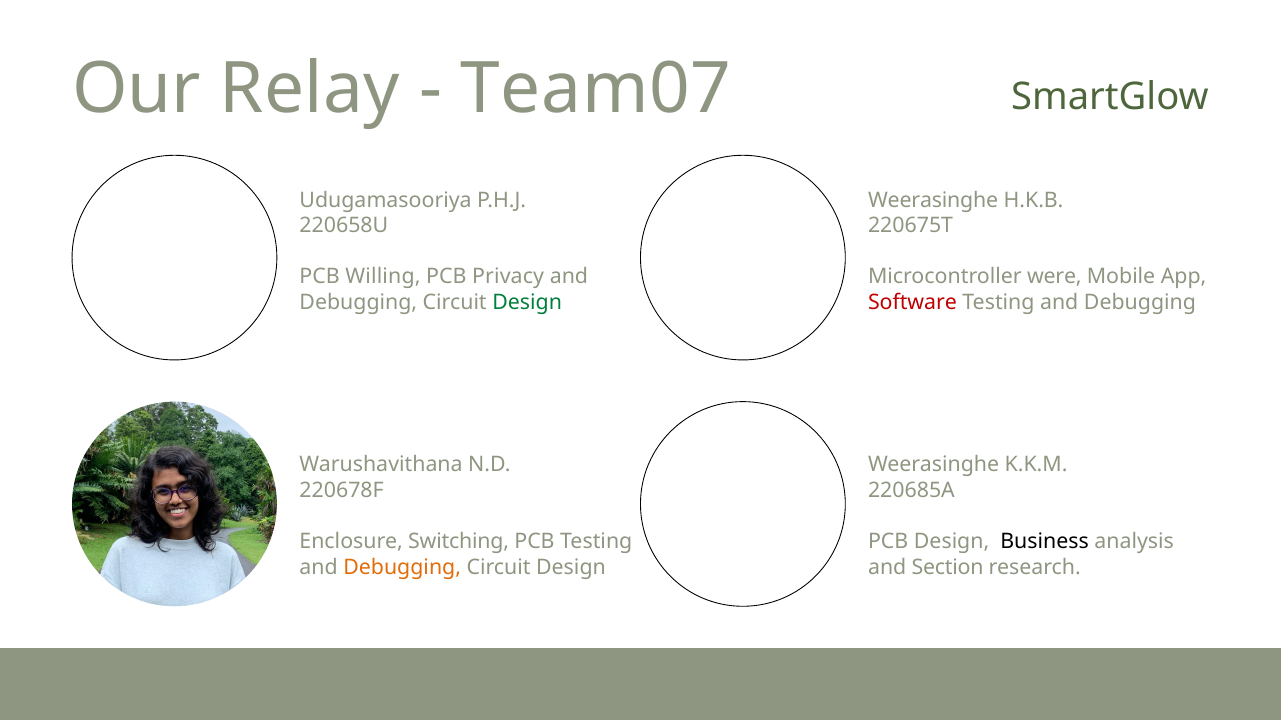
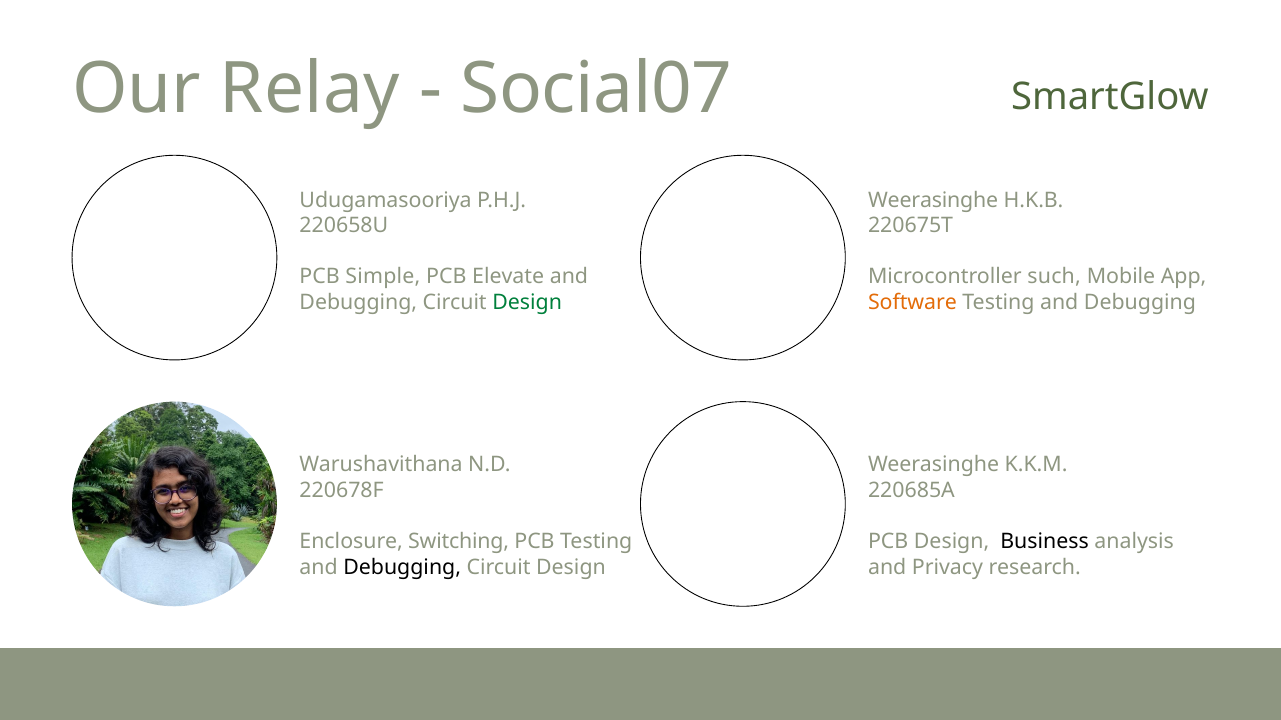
Team07: Team07 -> Social07
Willing: Willing -> Simple
Privacy: Privacy -> Elevate
were: were -> such
Software colour: red -> orange
Debugging at (402, 568) colour: orange -> black
Section: Section -> Privacy
